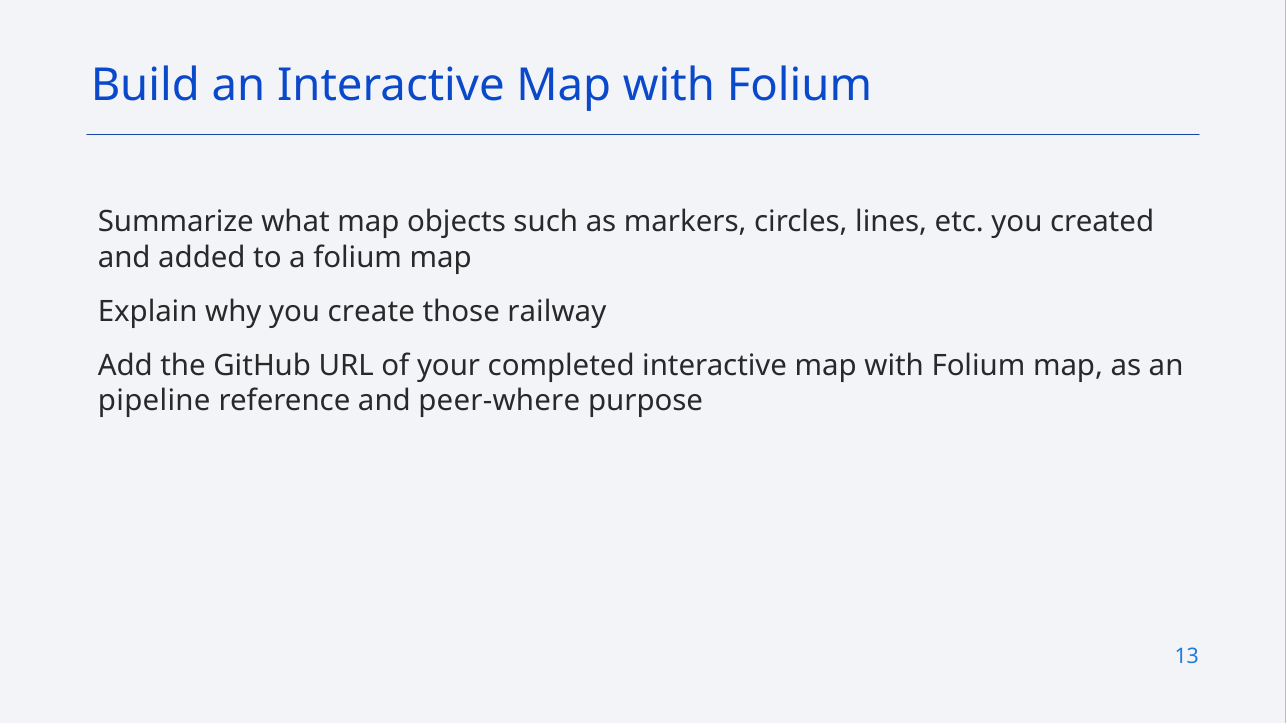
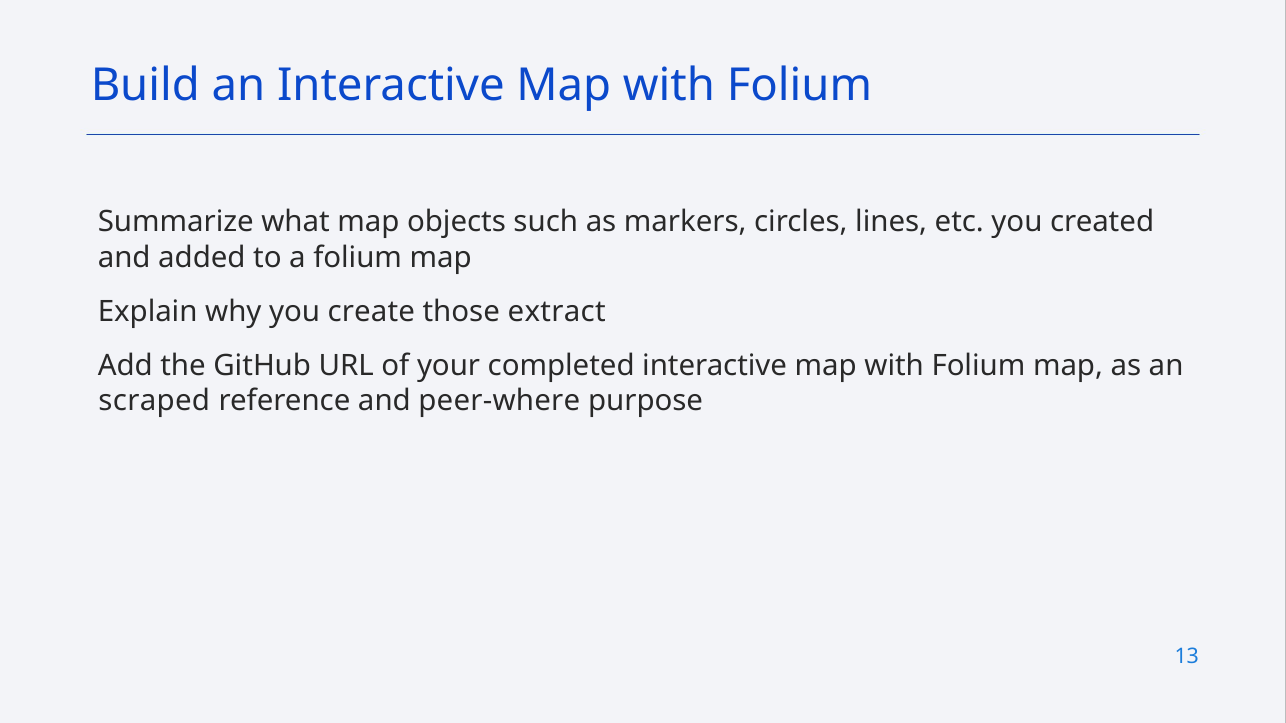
railway: railway -> extract
pipeline: pipeline -> scraped
